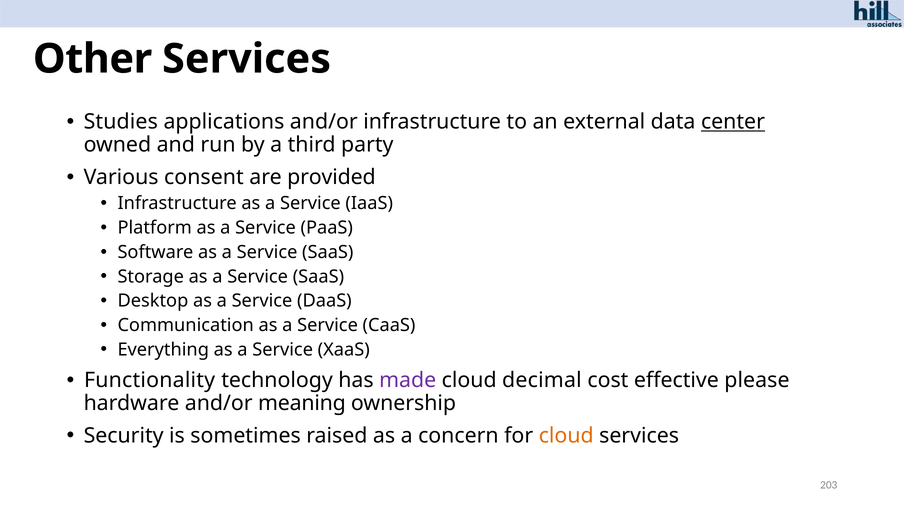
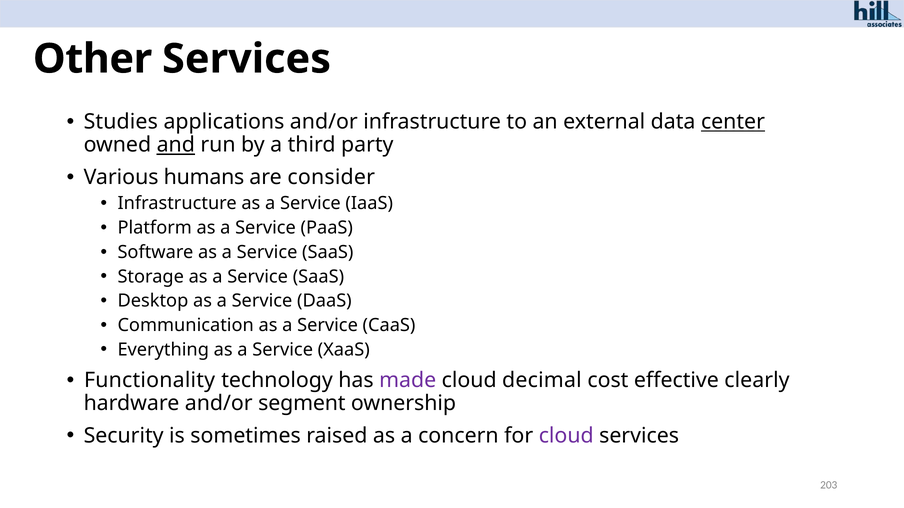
and underline: none -> present
consent: consent -> humans
provided: provided -> consider
please: please -> clearly
meaning: meaning -> segment
cloud at (566, 436) colour: orange -> purple
